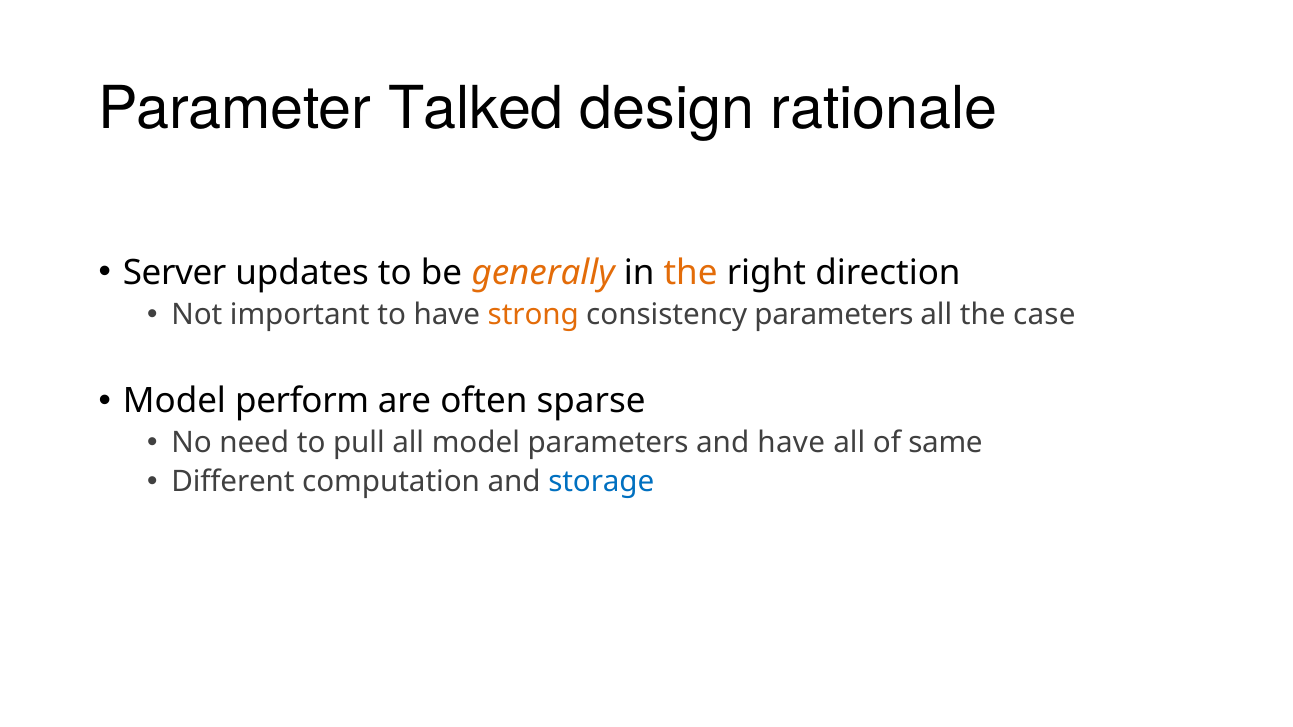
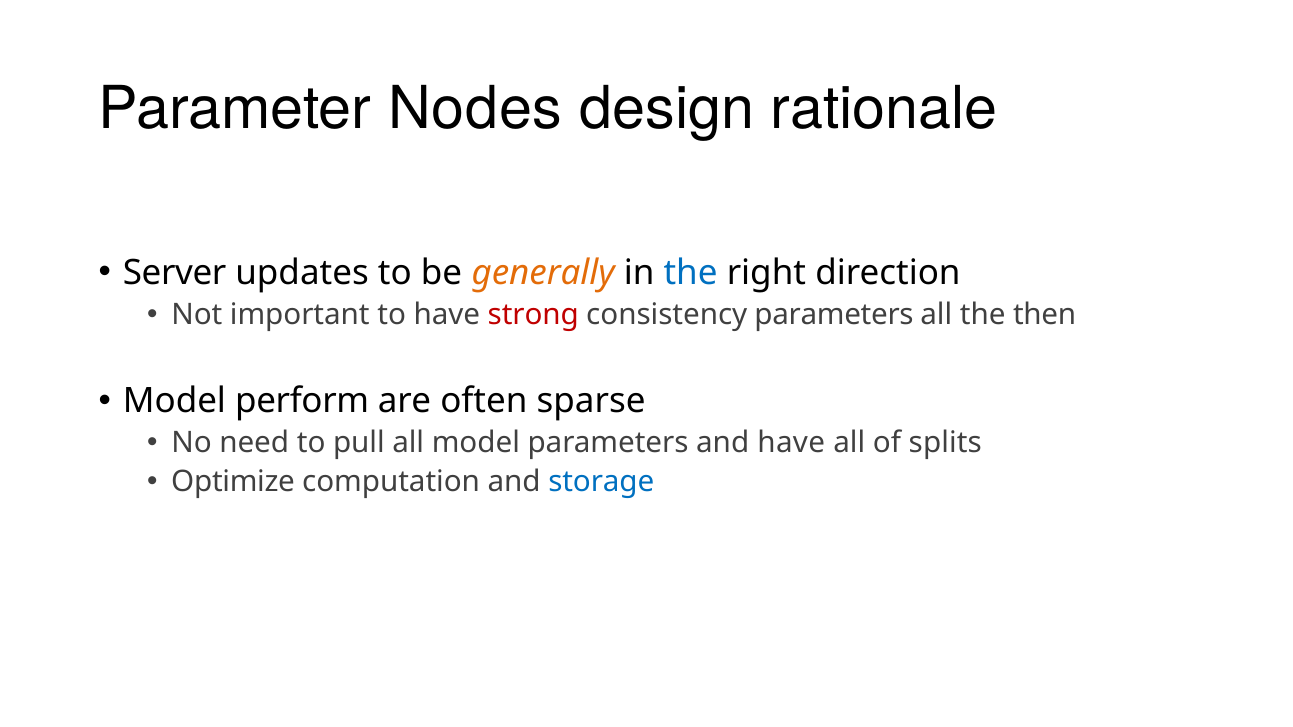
Talked: Talked -> Nodes
the at (691, 273) colour: orange -> blue
strong colour: orange -> red
case: case -> then
same: same -> splits
Different: Different -> Optimize
